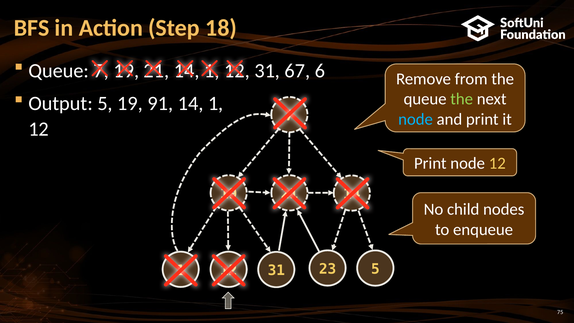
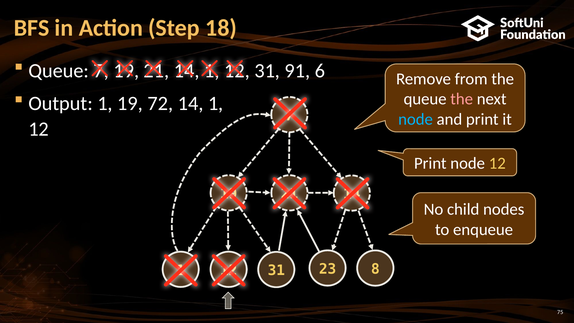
67: 67 -> 91
the at (462, 99) colour: light green -> pink
Output 5: 5 -> 1
91: 91 -> 72
23 5: 5 -> 8
